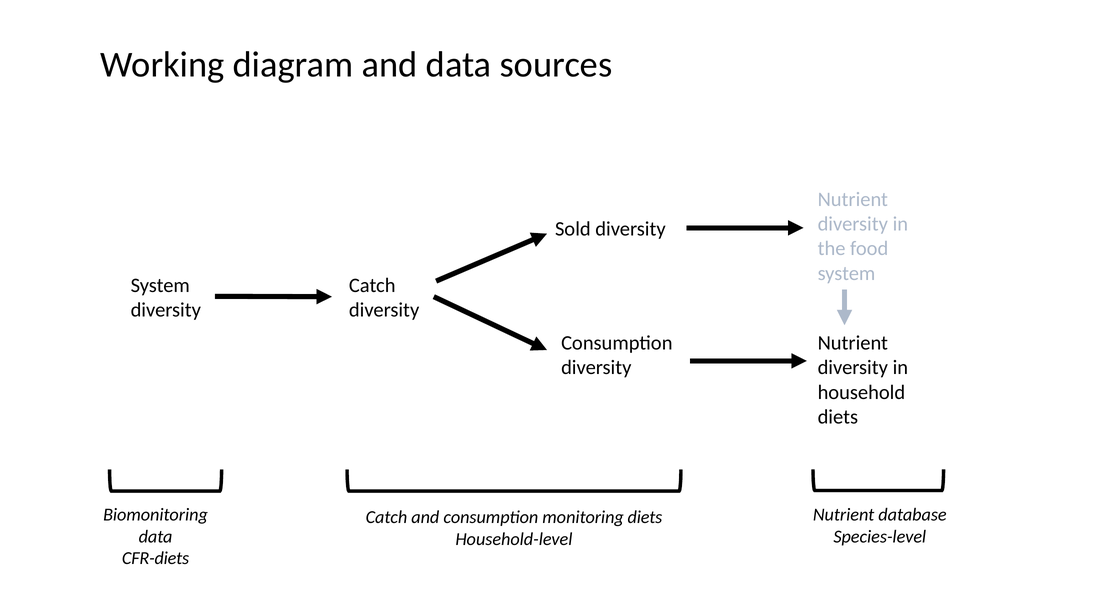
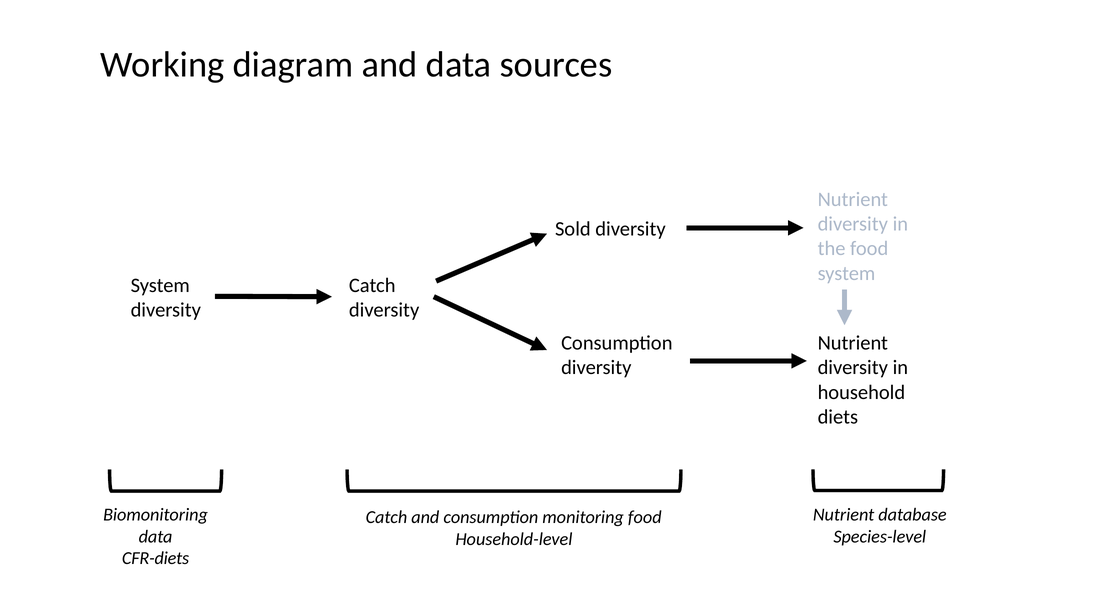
monitoring diets: diets -> food
